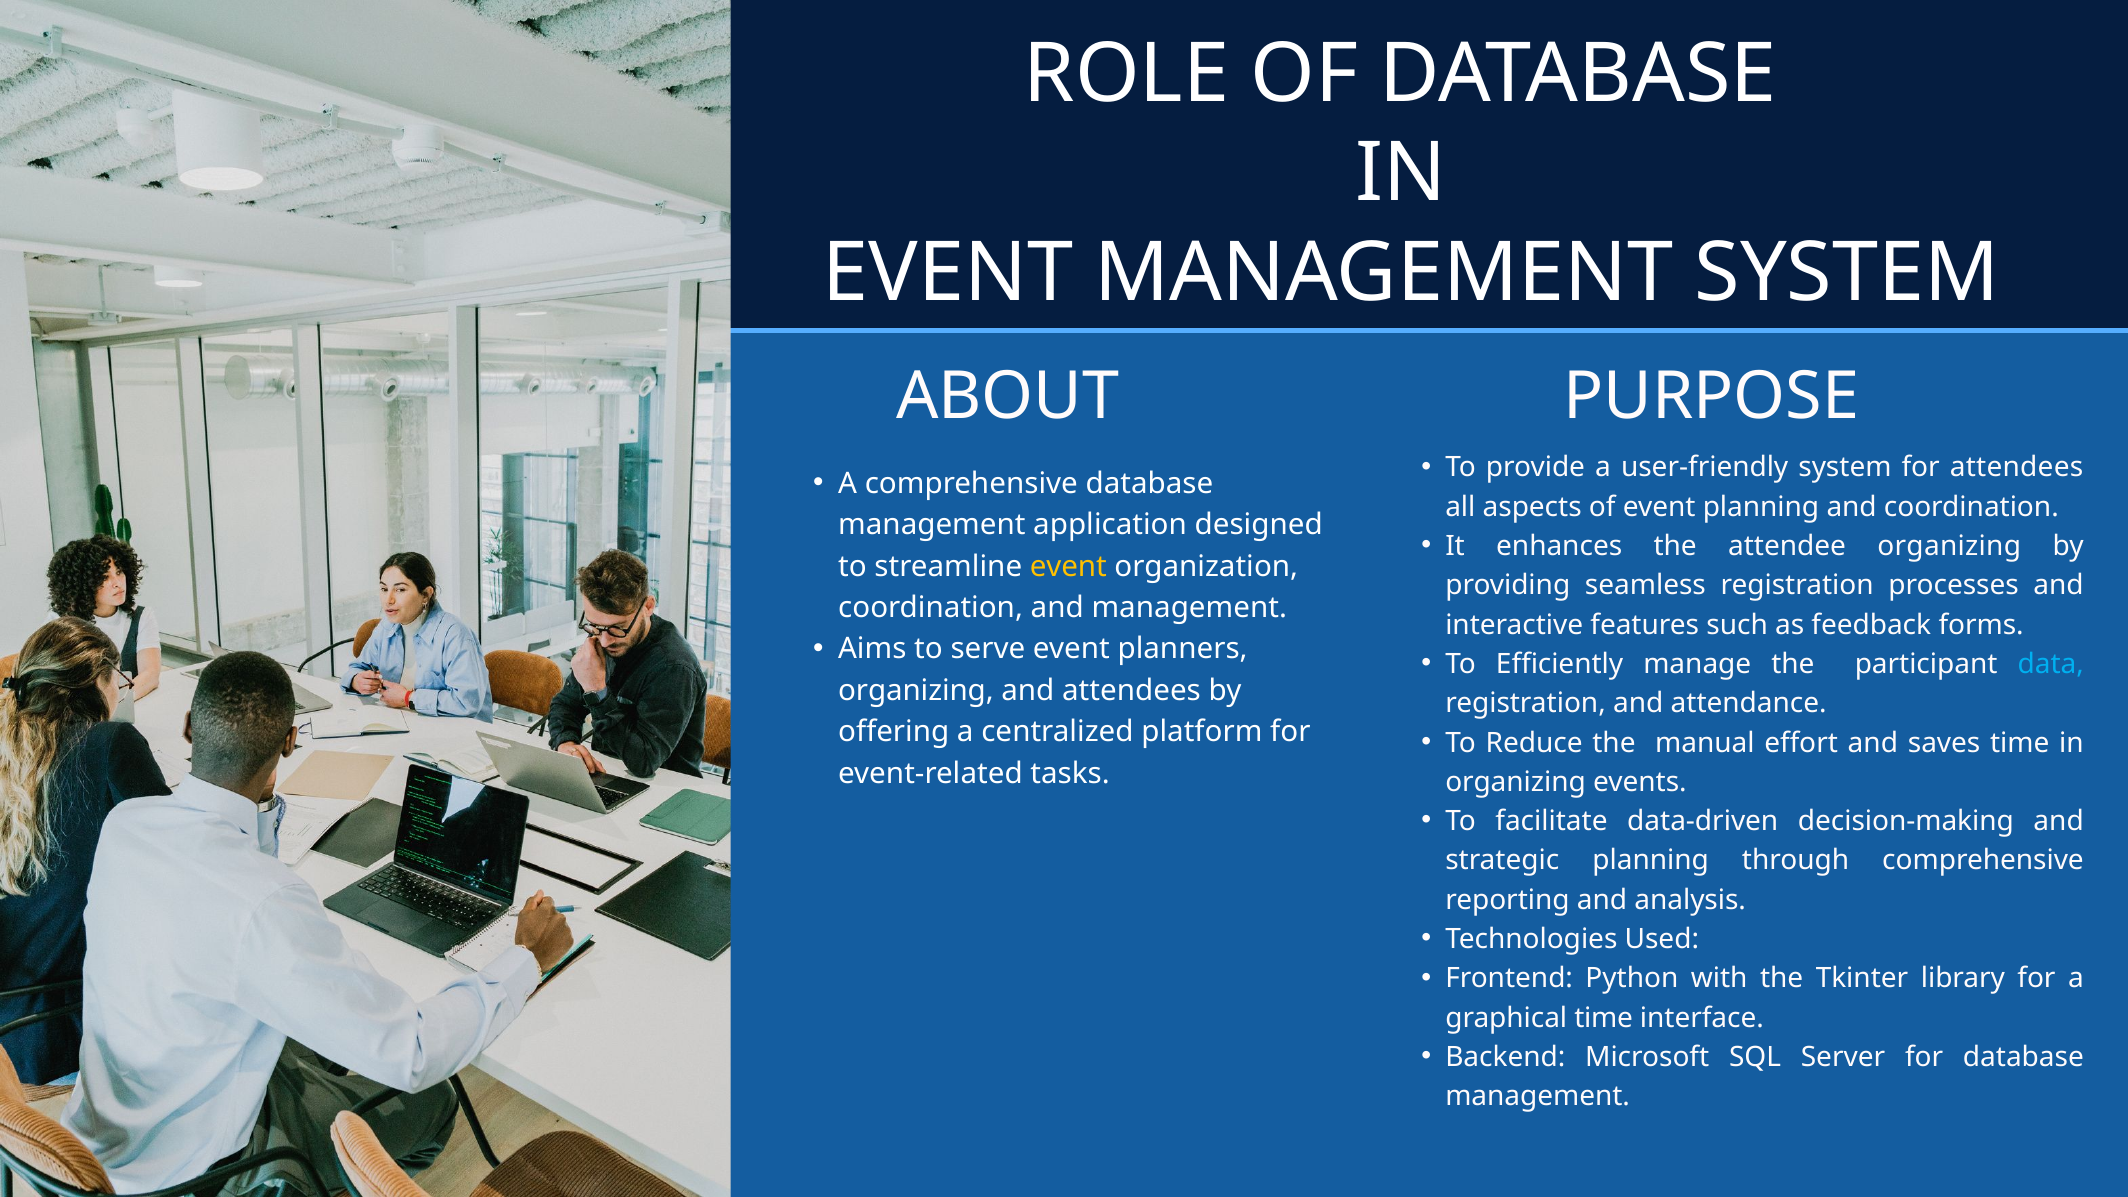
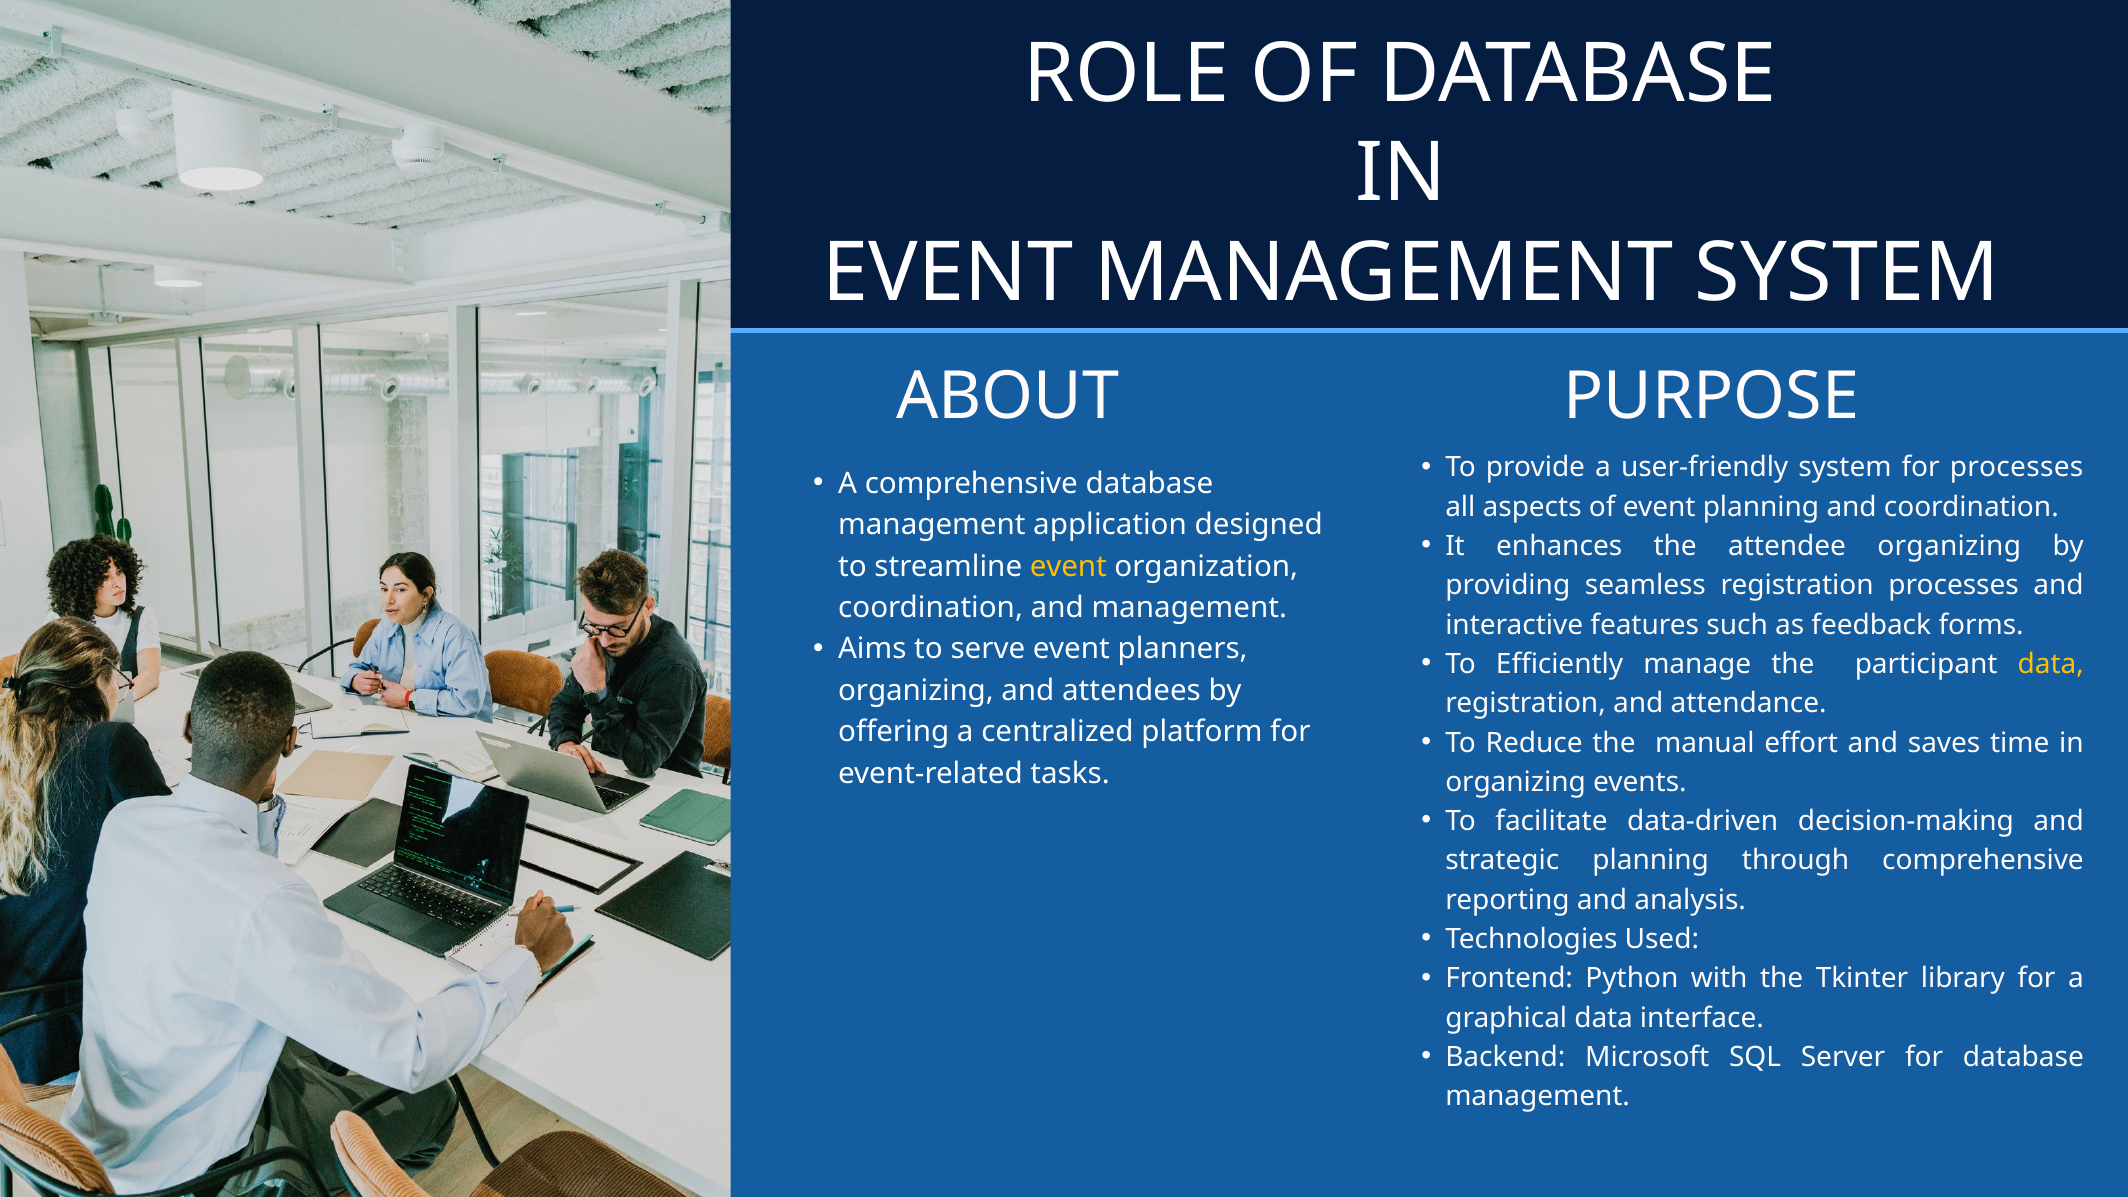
for attendees: attendees -> processes
data at (2051, 664) colour: light blue -> yellow
graphical time: time -> data
